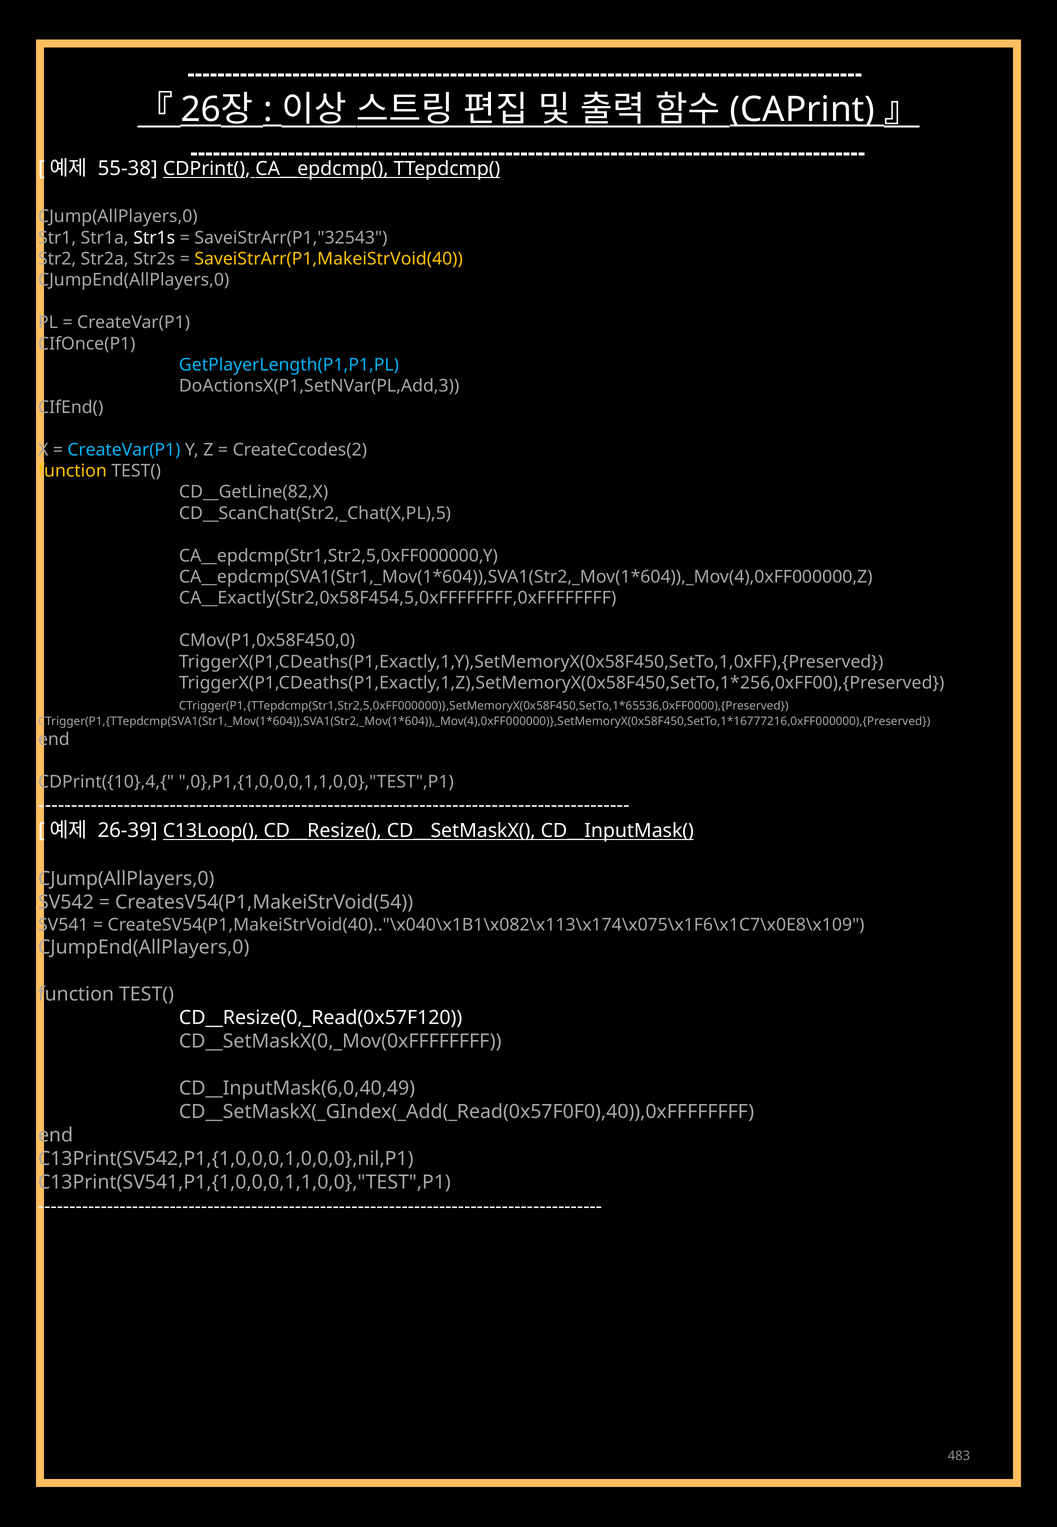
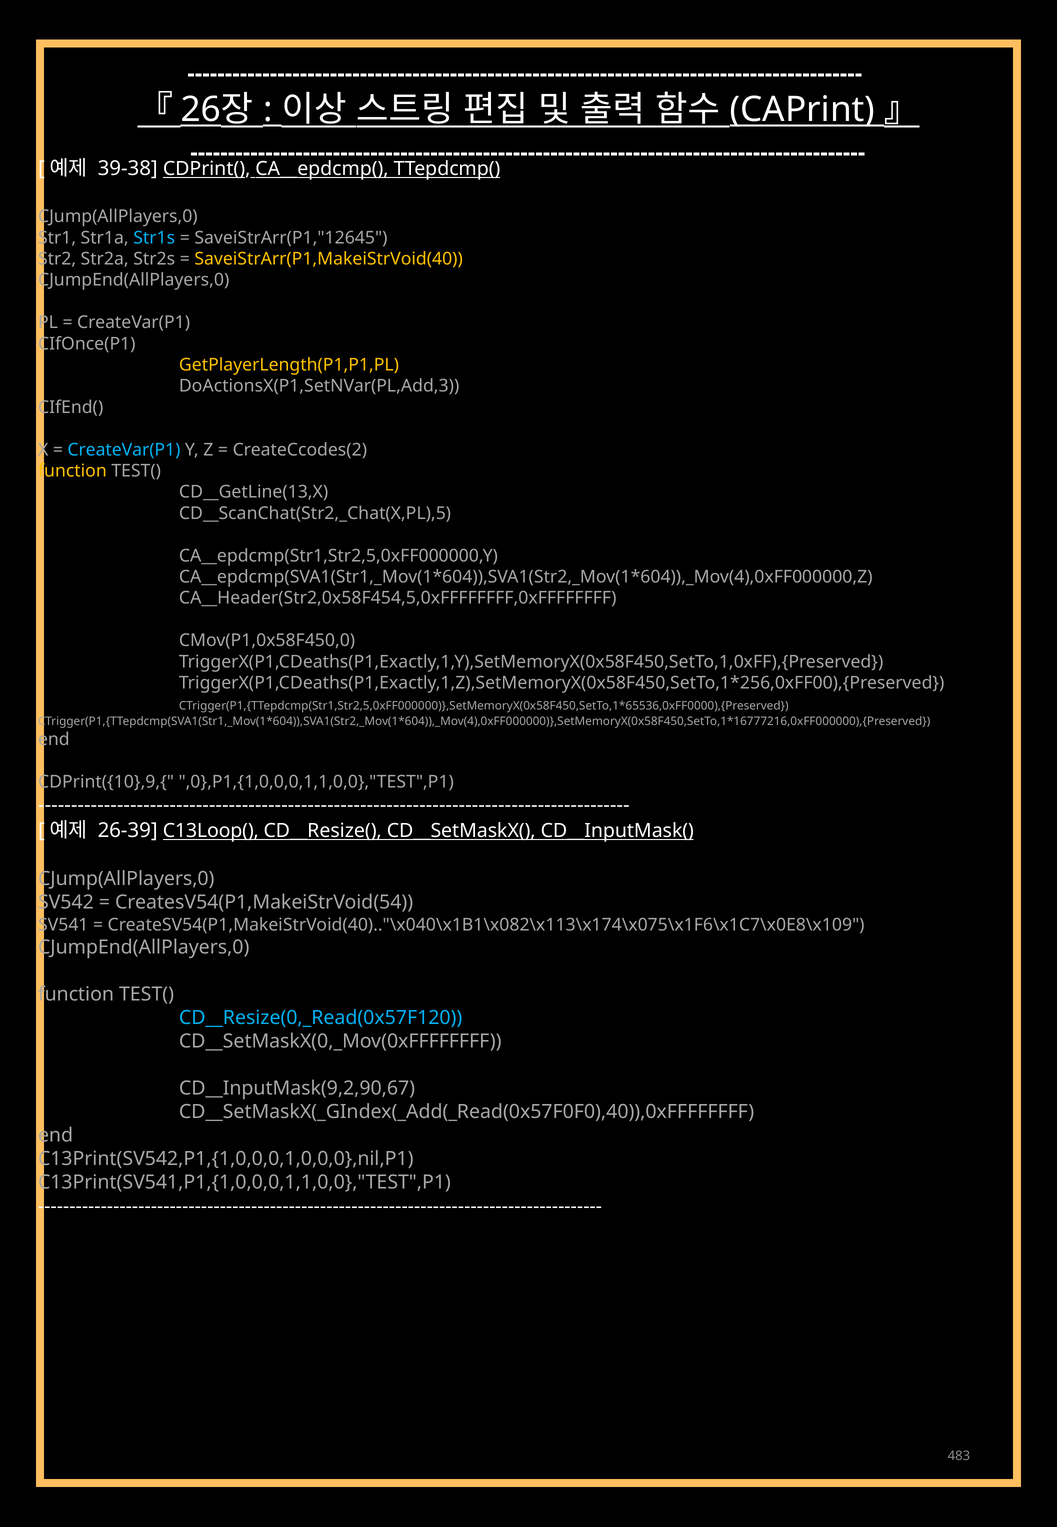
55-38: 55-38 -> 39-38
Str1s colour: white -> light blue
SaveiStrArr(P1,"32543: SaveiStrArr(P1,"32543 -> SaveiStrArr(P1,"12645
GetPlayerLength(P1,P1,PL colour: light blue -> yellow
CD__GetLine(82,X: CD__GetLine(82,X -> CD__GetLine(13,X
CA__Exactly(Str2,0x58F454,5,0xFFFFFFFF,0xFFFFFFFF: CA__Exactly(Str2,0x58F454,5,0xFFFFFFFF,0xFFFFFFFF -> CA__Header(Str2,0x58F454,5,0xFFFFFFFF,0xFFFFFFFF
CDPrint({10},4,{: CDPrint({10},4,{ -> CDPrint({10},9,{
CD__Resize(0,_Read(0x57F120 colour: white -> light blue
CD__InputMask(6,0,40,49: CD__InputMask(6,0,40,49 -> CD__InputMask(9,2,90,67
